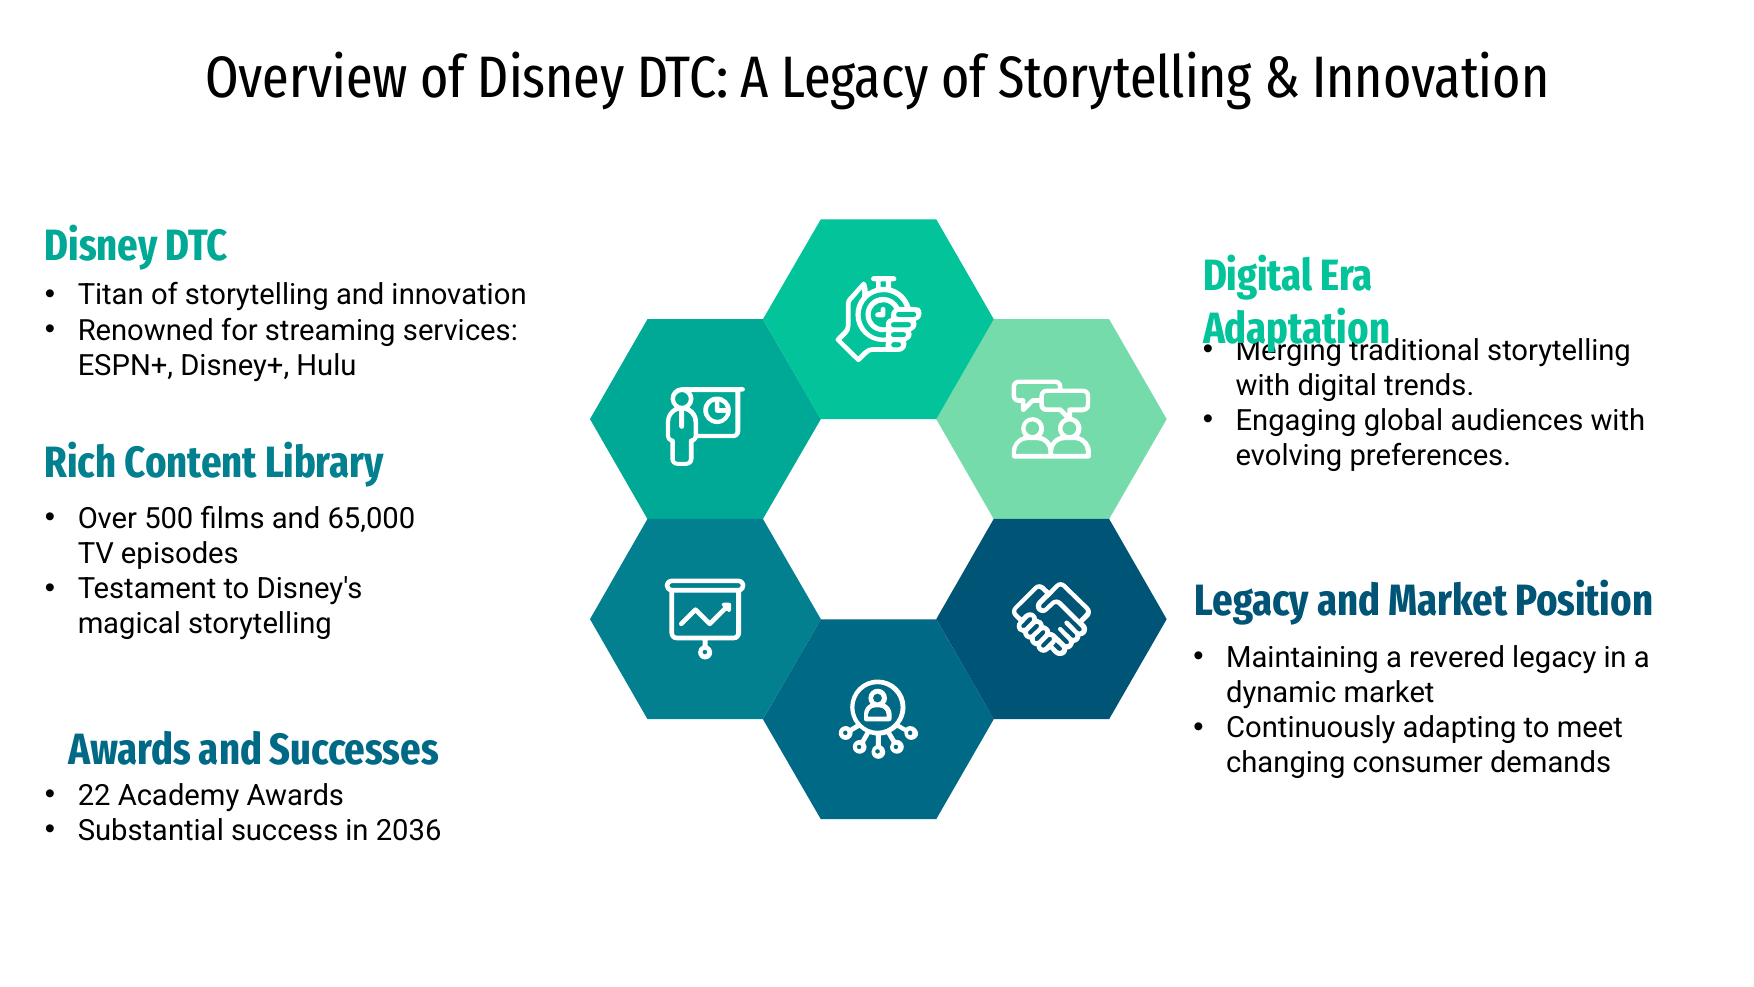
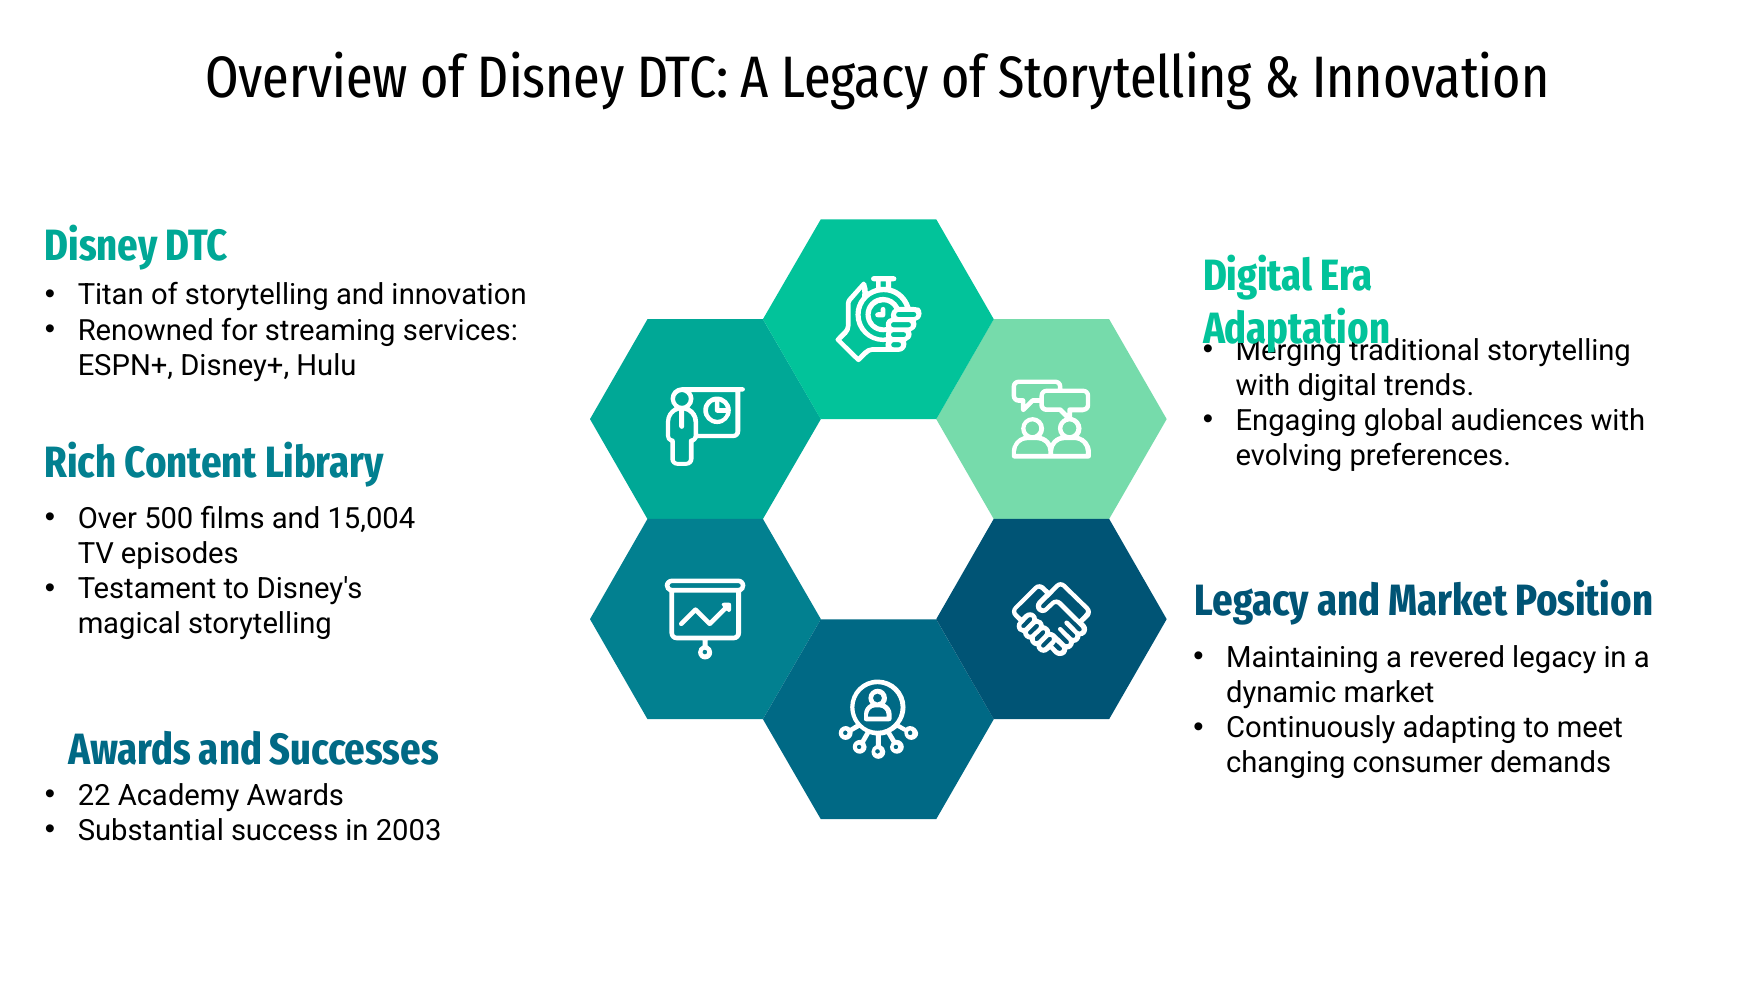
65,000: 65,000 -> 15,004
2036: 2036 -> 2003
